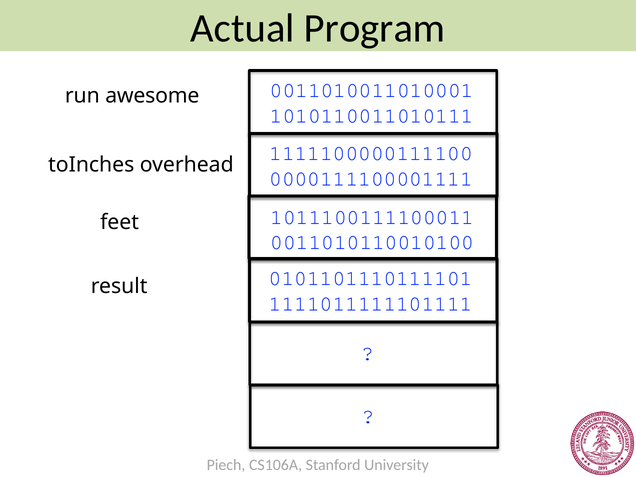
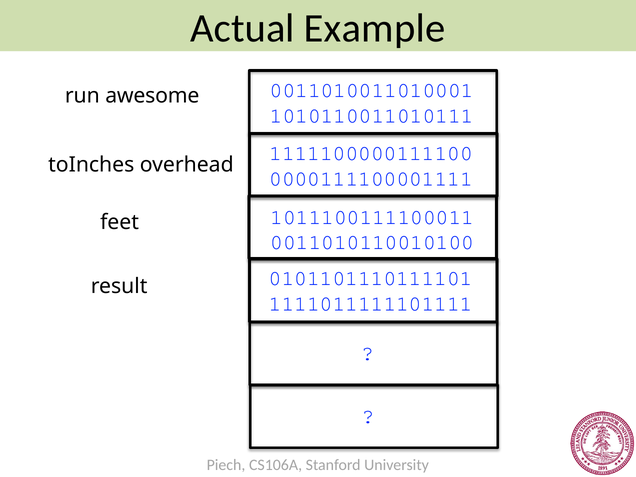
Program: Program -> Example
